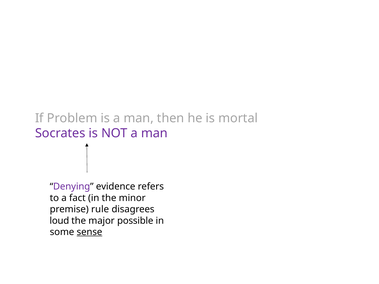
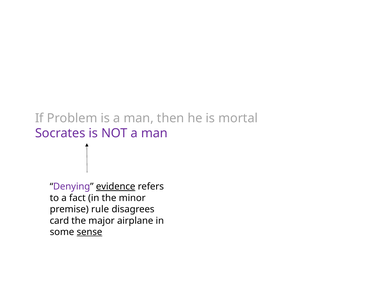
evidence underline: none -> present
loud: loud -> card
possible: possible -> airplane
